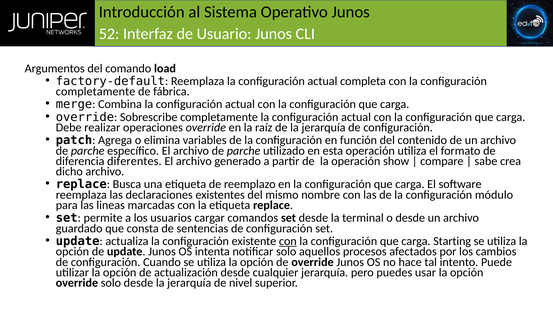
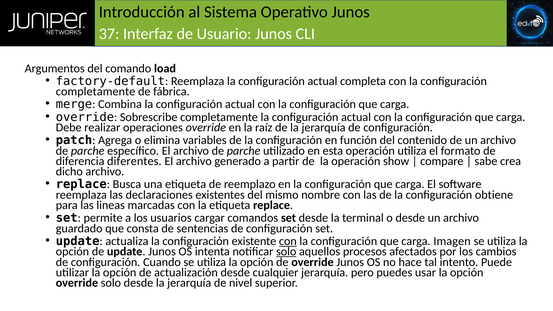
52: 52 -> 37
módulo: módulo -> obtiene
Starting: Starting -> Imagen
solo at (286, 252) underline: none -> present
